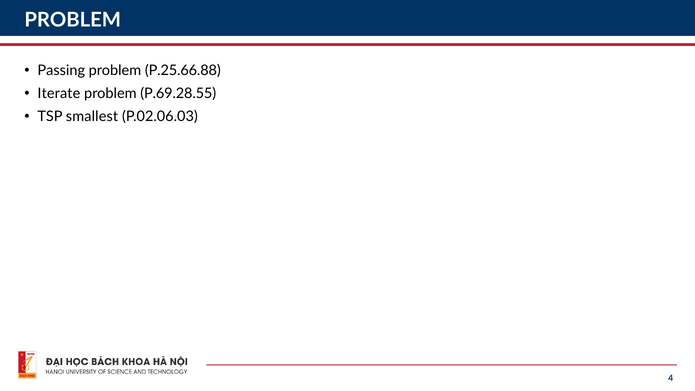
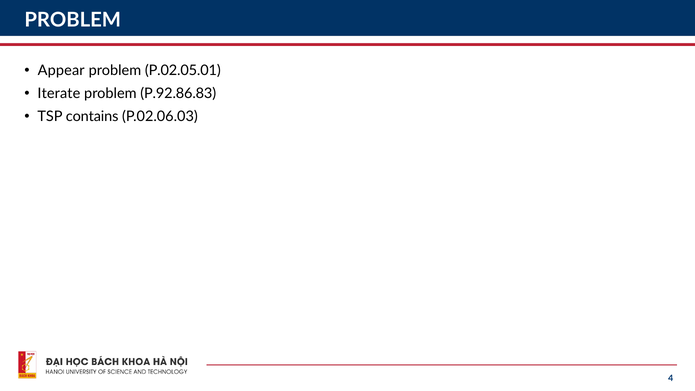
Passing: Passing -> Appear
P.25.66.88: P.25.66.88 -> P.02.05.01
P.69.28.55: P.69.28.55 -> P.92.86.83
smallest: smallest -> contains
